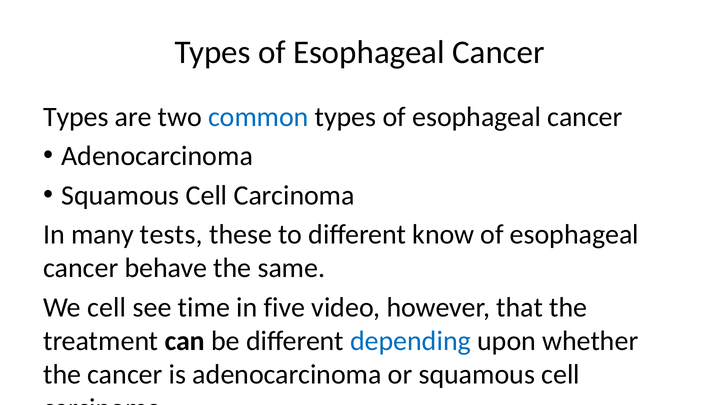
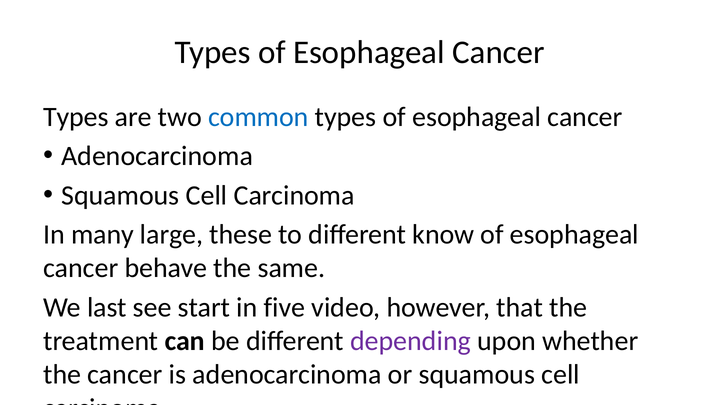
tests: tests -> large
We cell: cell -> last
time: time -> start
depending colour: blue -> purple
